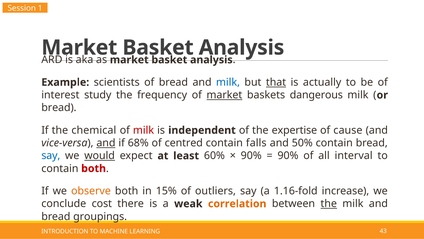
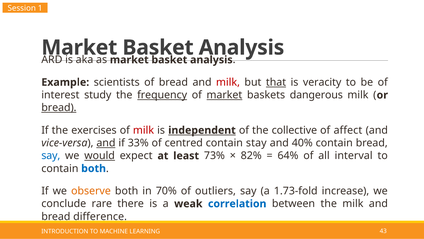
milk at (228, 82) colour: blue -> red
actually: actually -> veracity
frequency underline: none -> present
bread at (59, 108) underline: none -> present
chemical: chemical -> exercises
independent underline: none -> present
expertise: expertise -> collective
cause: cause -> affect
68%: 68% -> 33%
falls: falls -> stay
50%: 50% -> 40%
60%: 60% -> 73%
90% at (251, 155): 90% -> 82%
90% at (288, 155): 90% -> 64%
both at (94, 168) colour: red -> blue
15%: 15% -> 70%
1.16-fold: 1.16-fold -> 1.73-fold
cost: cost -> rare
correlation colour: orange -> blue
the at (329, 203) underline: present -> none
groupings: groupings -> difference
